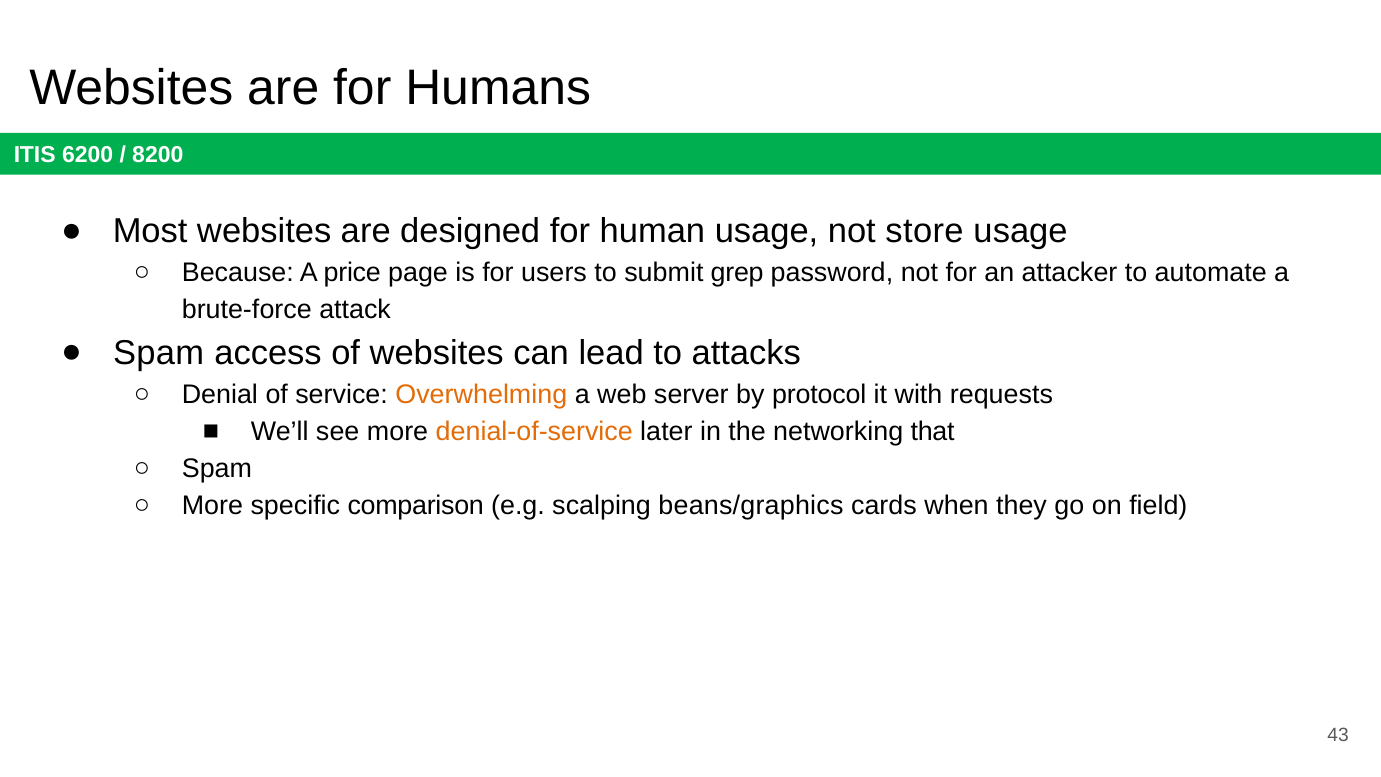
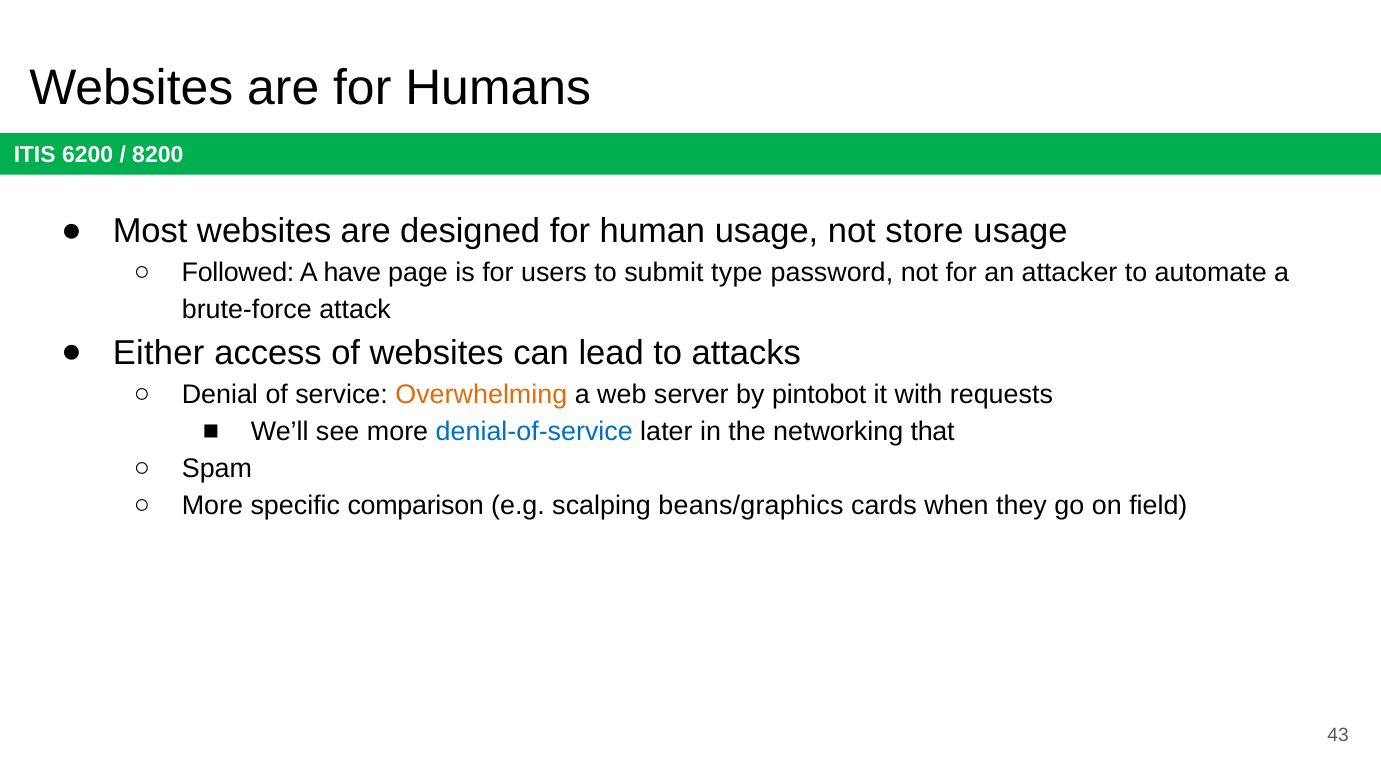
Because: Because -> Followed
price: price -> have
grep: grep -> type
Spam at (159, 353): Spam -> Either
protocol: protocol -> pintobot
denial-of-service colour: orange -> blue
